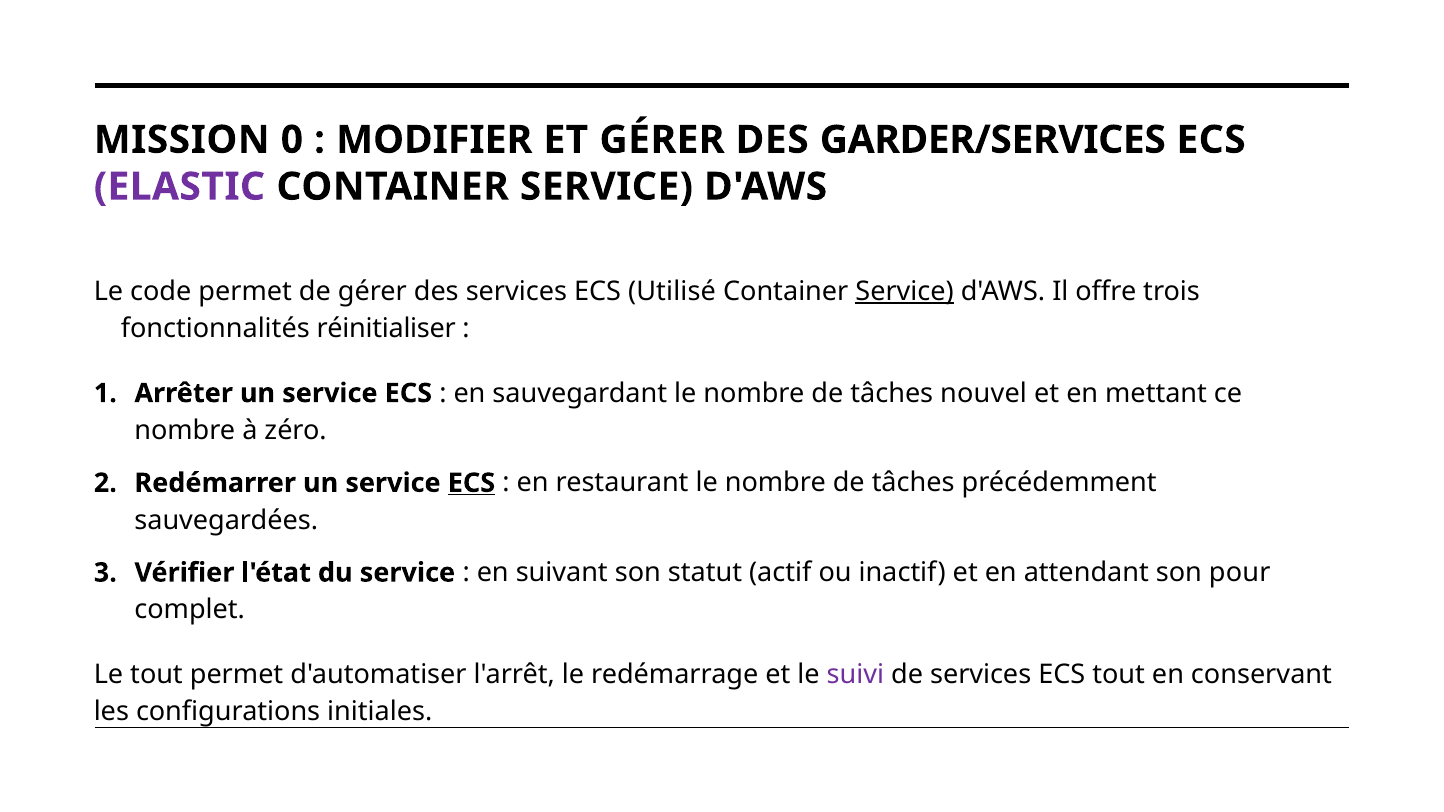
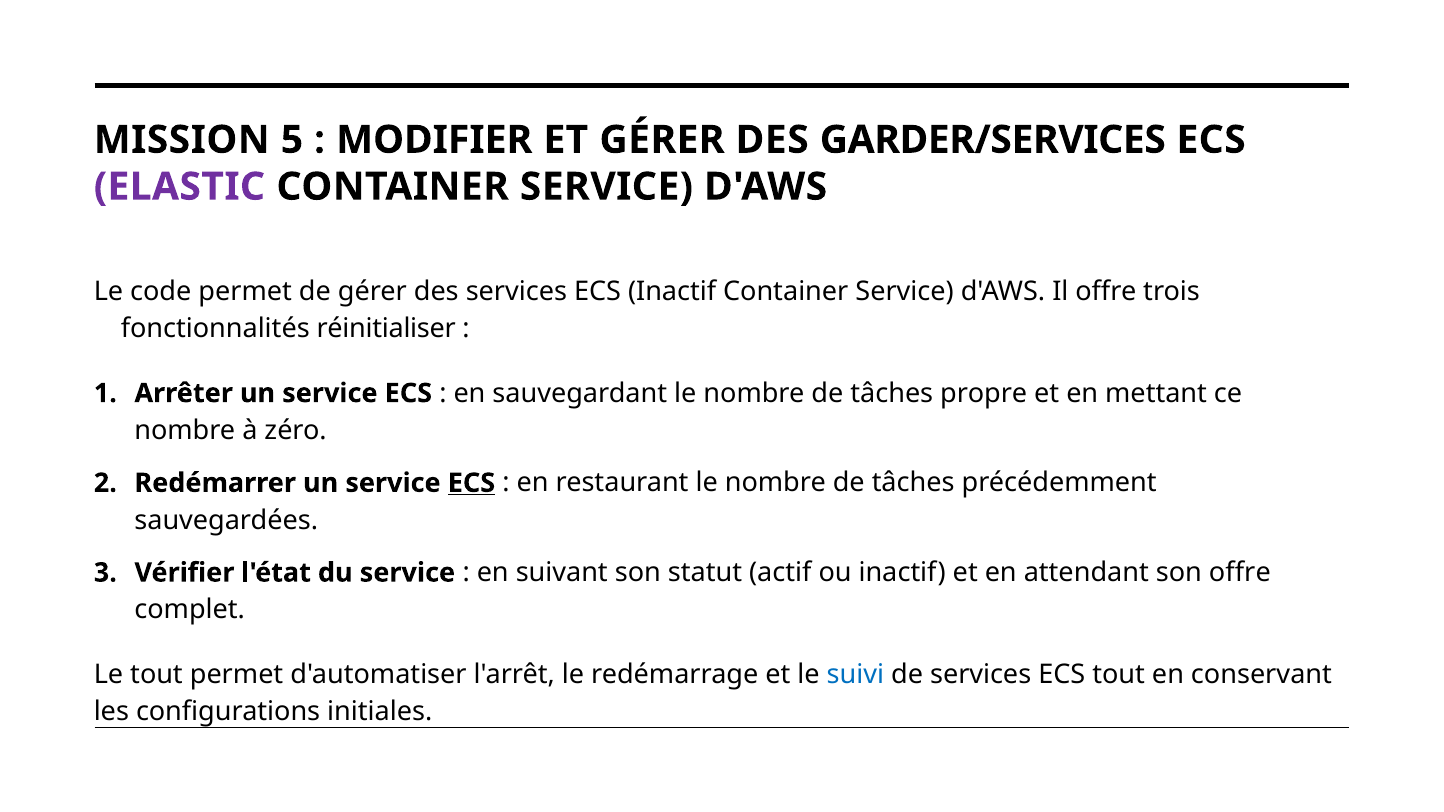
0: 0 -> 5
ECS Utilisé: Utilisé -> Inactif
Service at (905, 292) underline: present -> none
nouvel: nouvel -> propre
son pour: pour -> offre
suivi colour: purple -> blue
